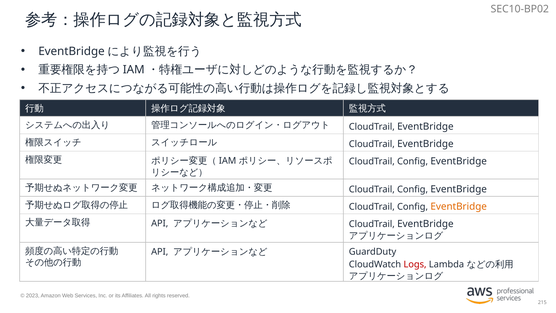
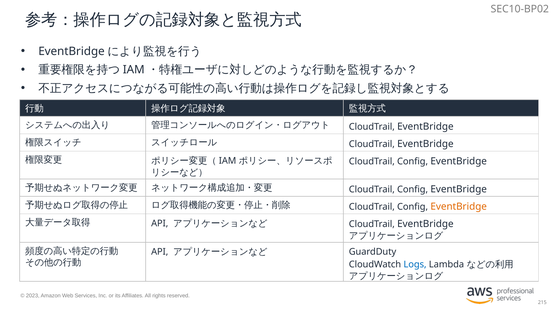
Logs colour: red -> blue
